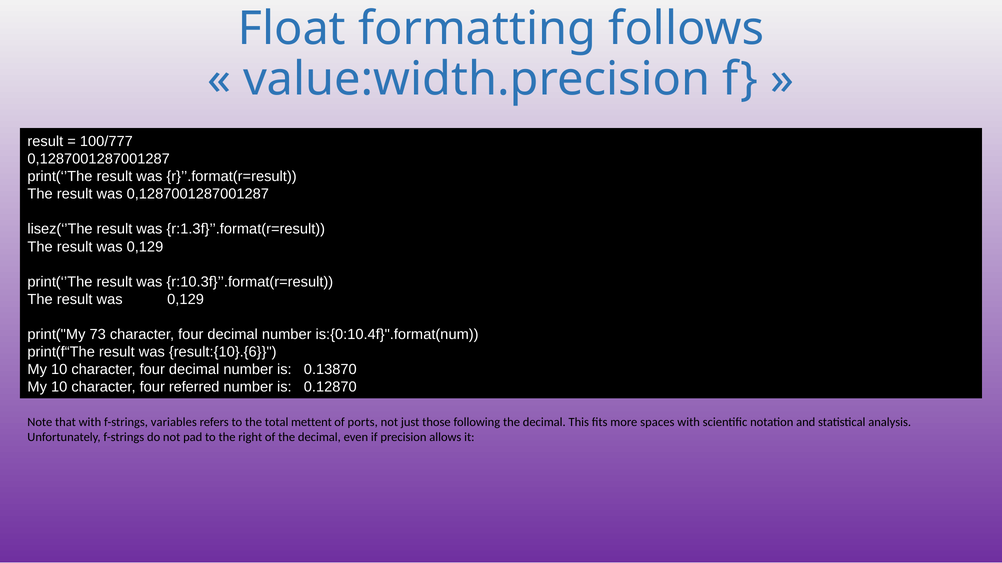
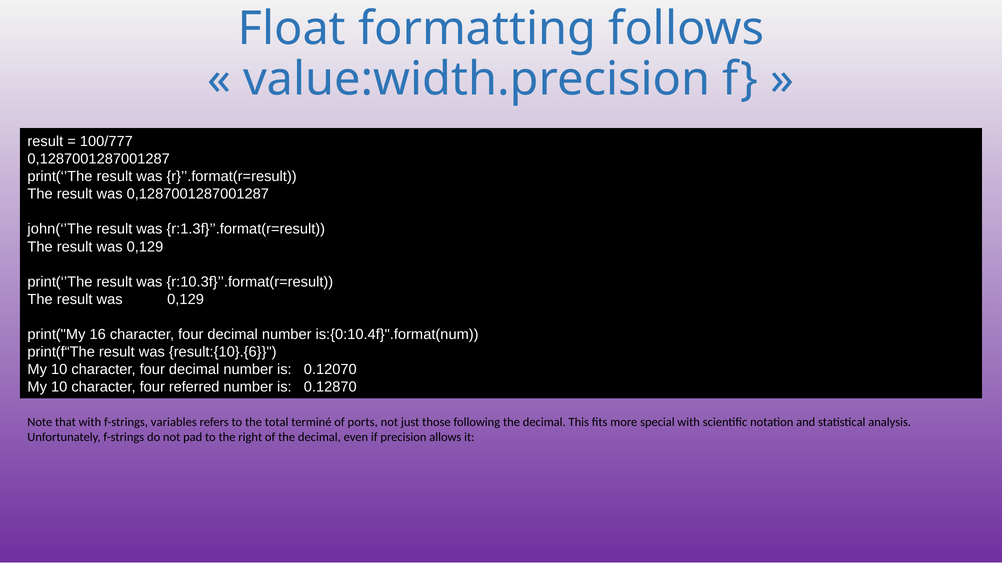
lisez(‘’The: lisez(‘’The -> john(‘’The
73: 73 -> 16
0.13870: 0.13870 -> 0.12070
mettent: mettent -> terminé
spaces: spaces -> special
